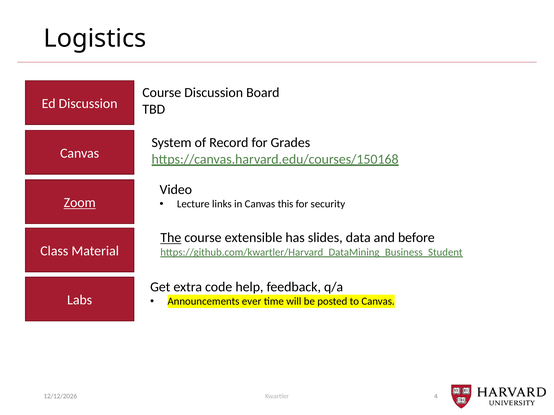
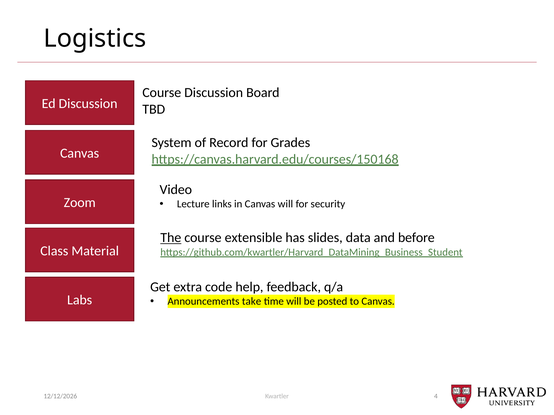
Zoom underline: present -> none
Canvas this: this -> will
ever: ever -> take
